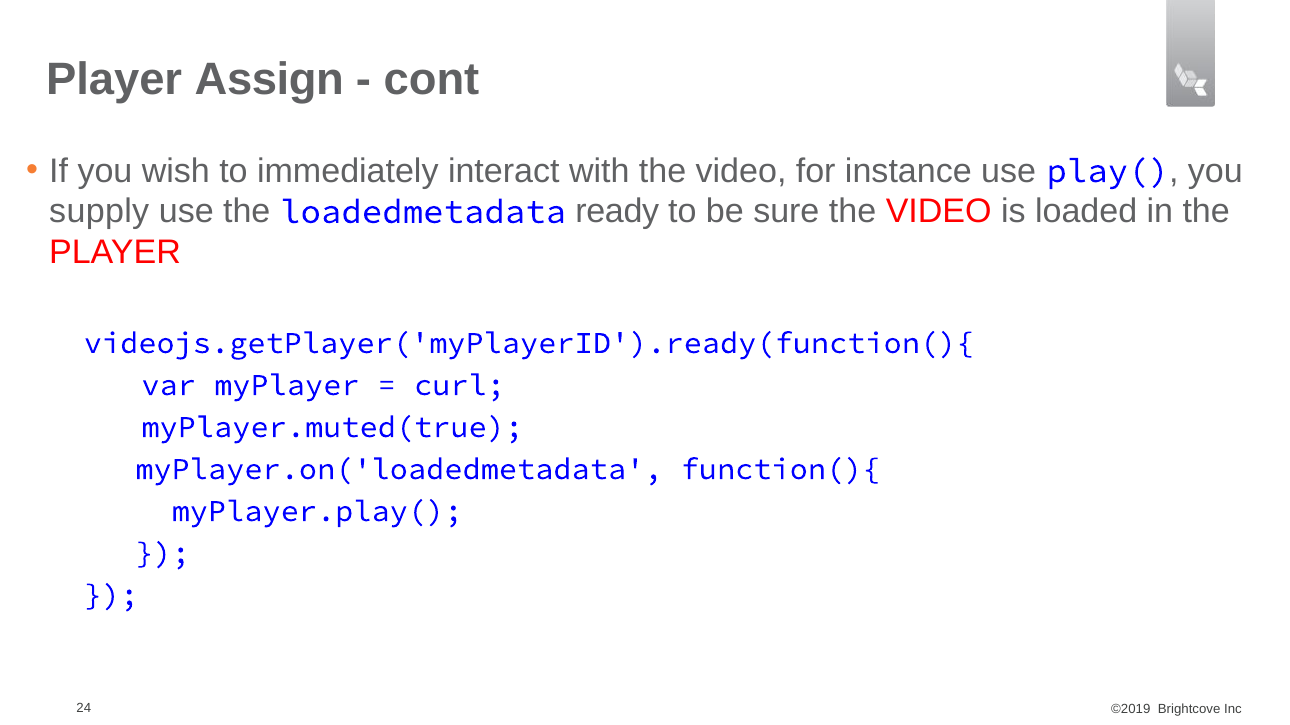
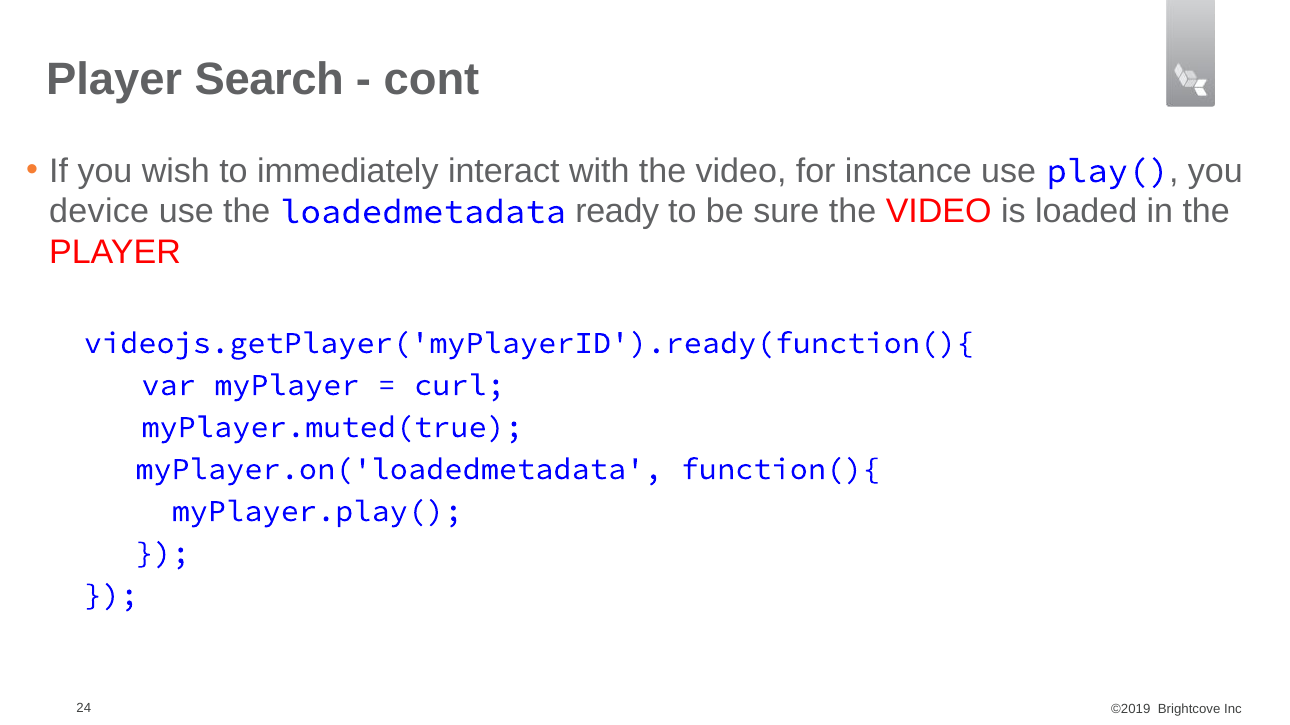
Assign: Assign -> Search
supply: supply -> device
